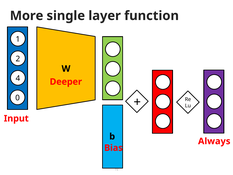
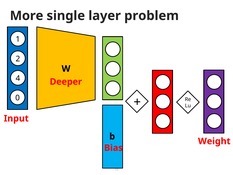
function: function -> problem
Always: Always -> Weight
